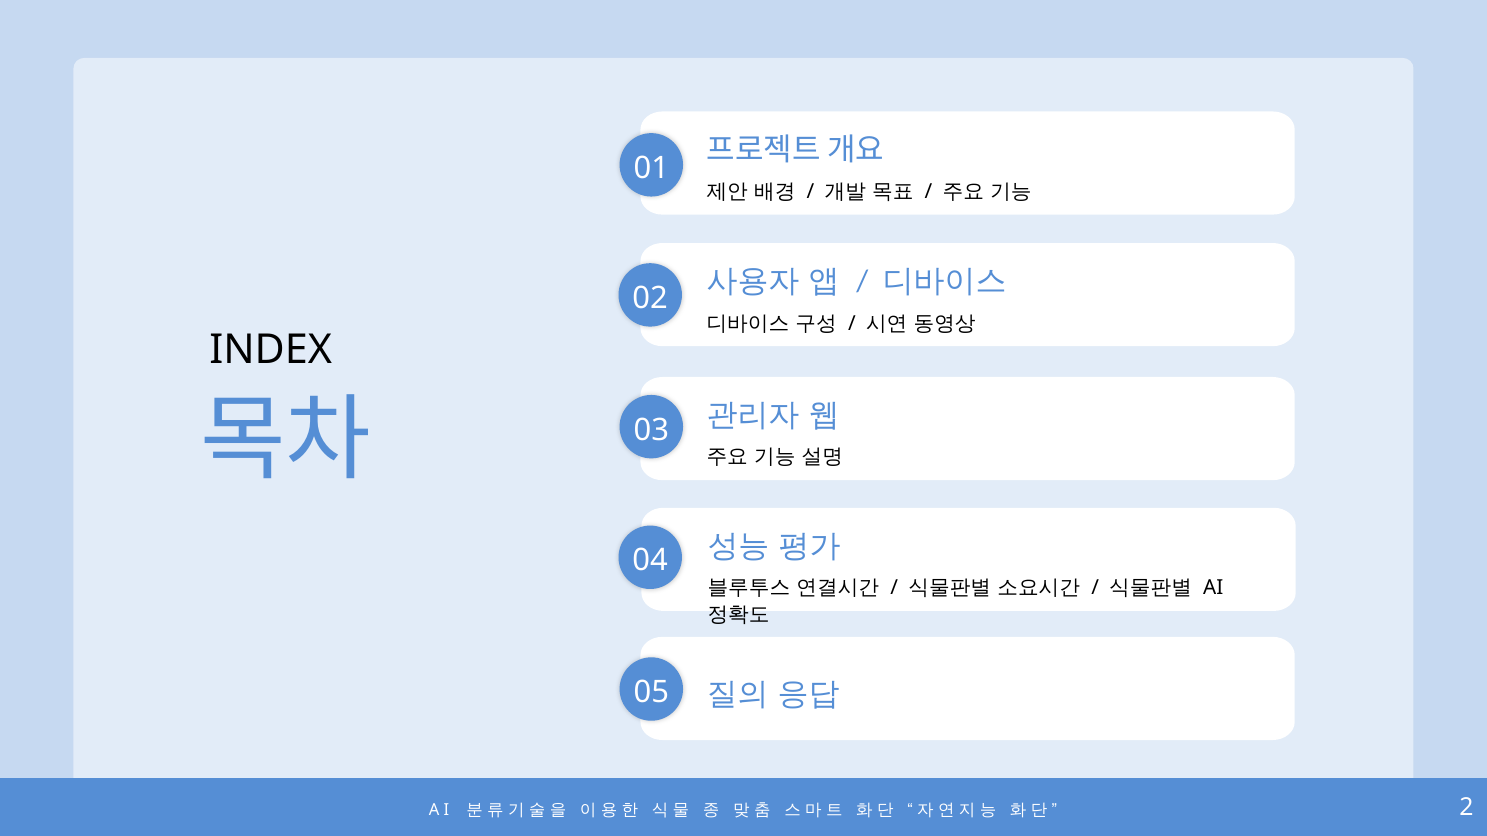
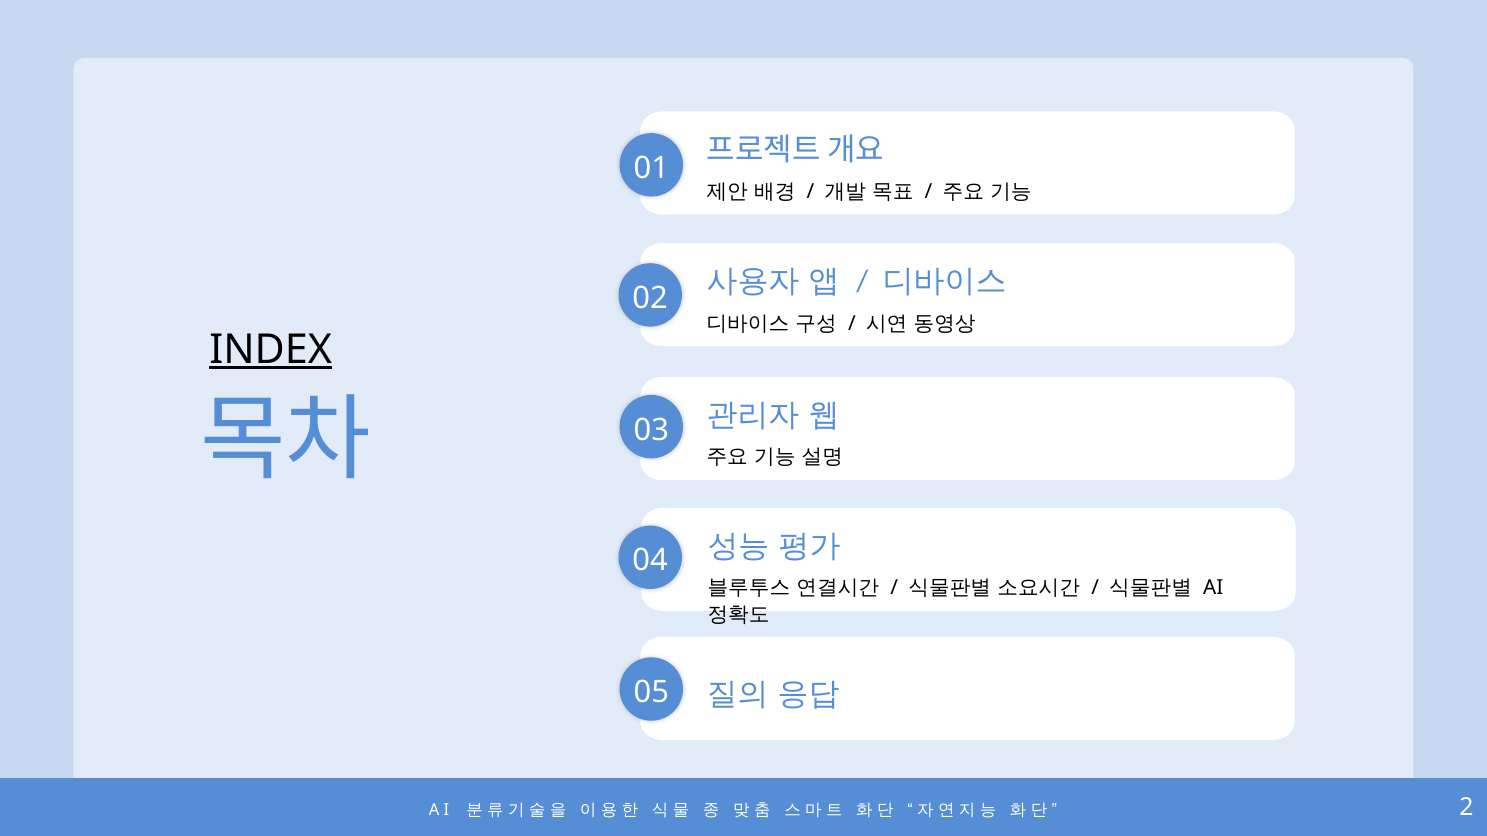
INDEX underline: none -> present
